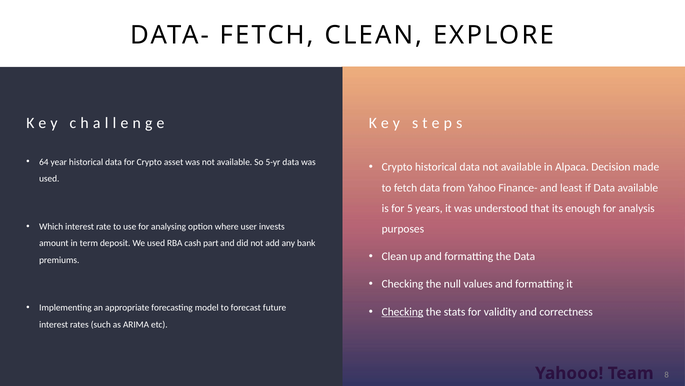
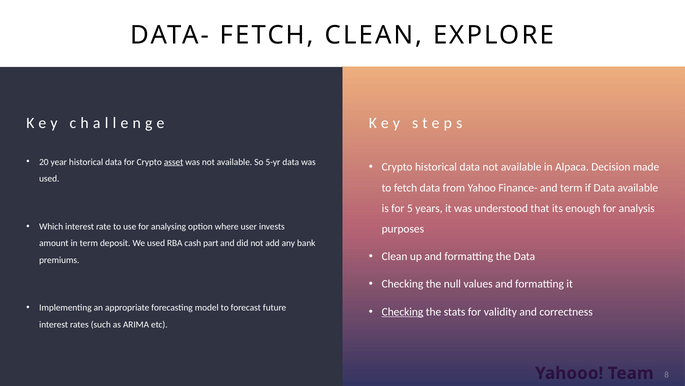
64: 64 -> 20
asset underline: none -> present
and least: least -> term
